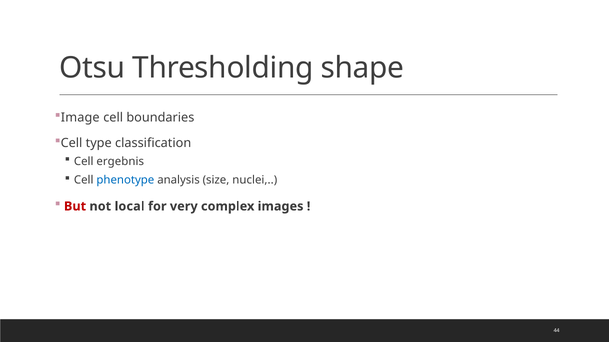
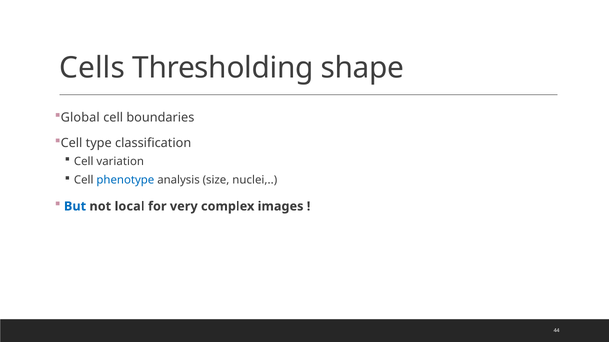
Otsu: Otsu -> Cells
Image: Image -> Global
ergebnis: ergebnis -> variation
But colour: red -> blue
